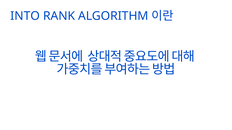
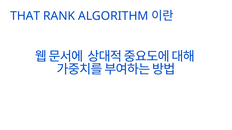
INTO: INTO -> THAT
